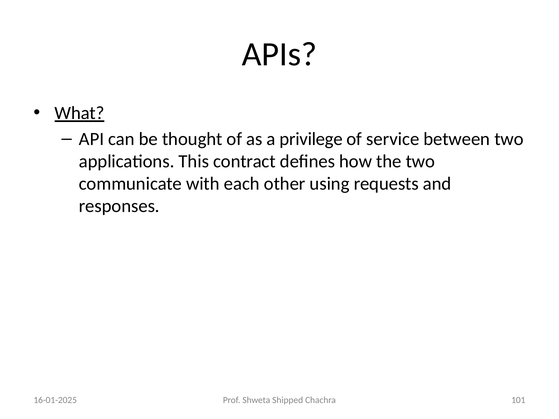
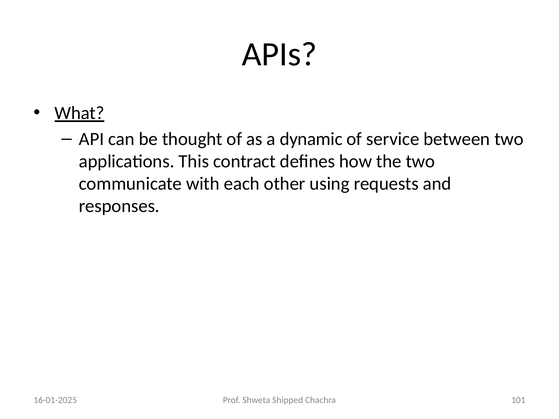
privilege: privilege -> dynamic
